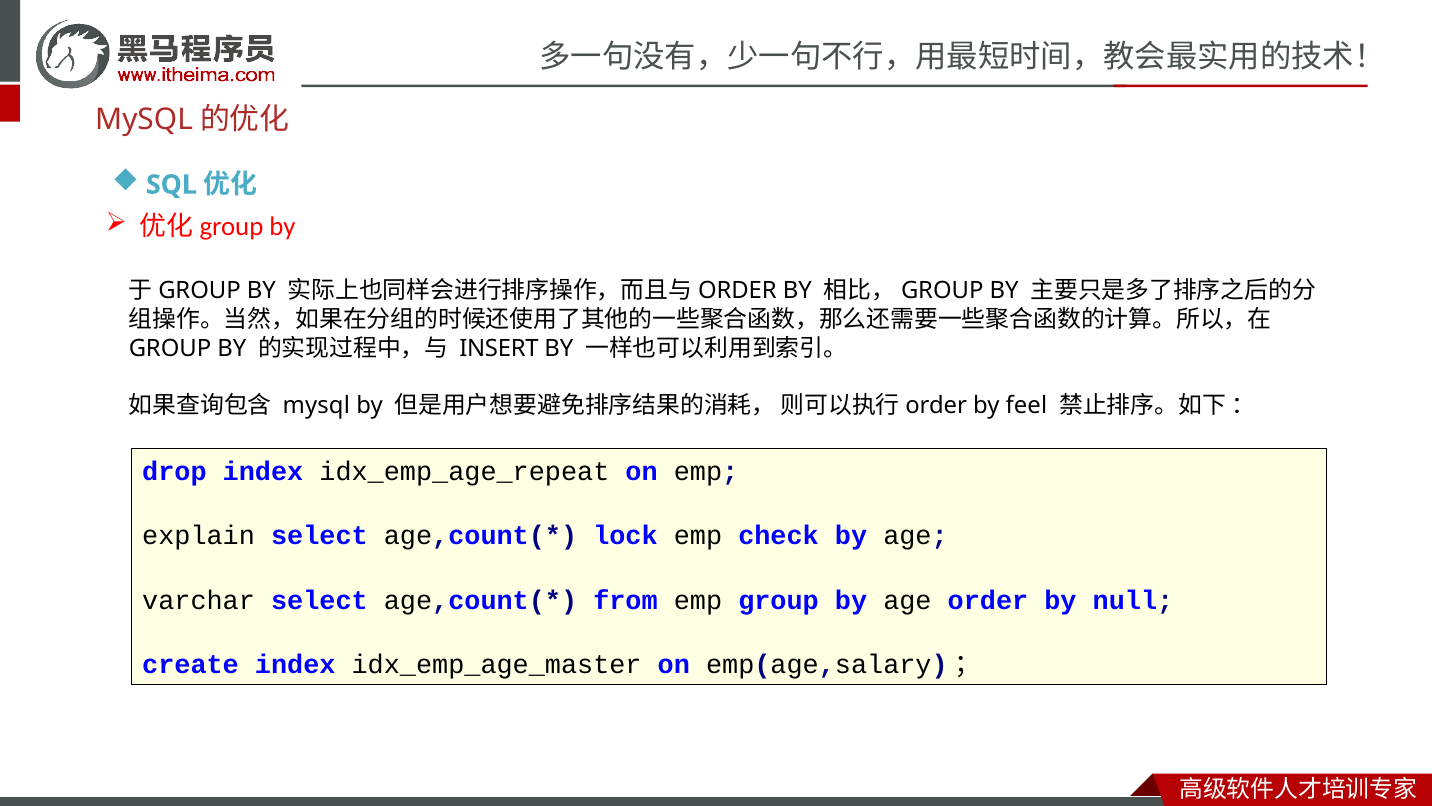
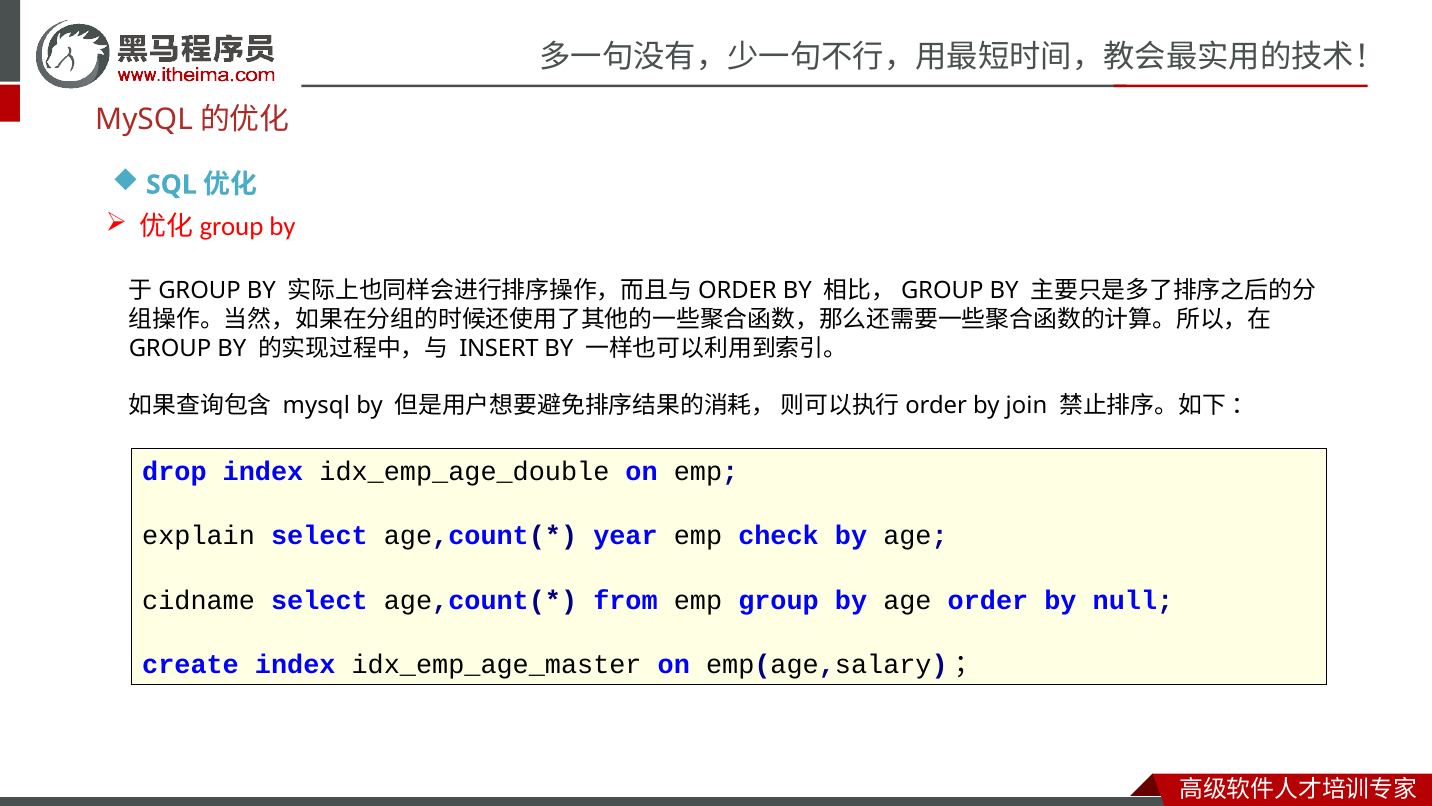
feel: feel -> join
idx_emp_age_repeat: idx_emp_age_repeat -> idx_emp_age_double
lock: lock -> year
varchar: varchar -> cidname
